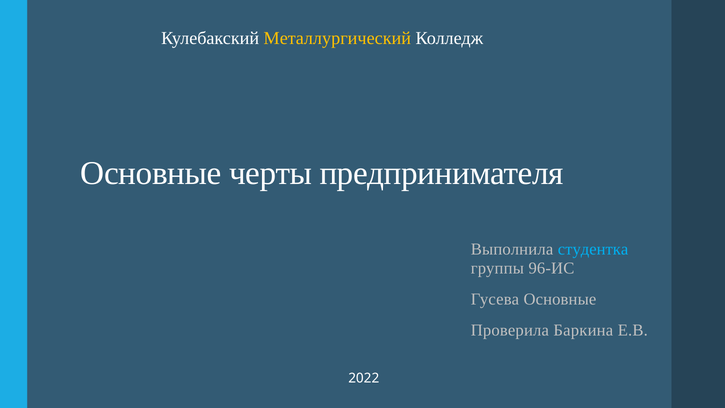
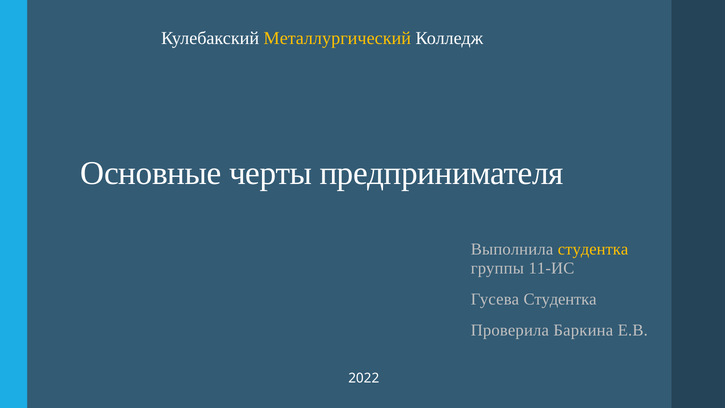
студентка at (593, 249) colour: light blue -> yellow
96-ИС: 96-ИС -> 11-ИС
Гусева Основные: Основные -> Студентка
